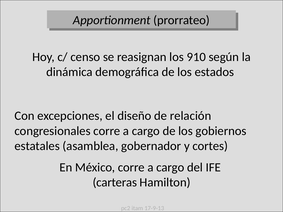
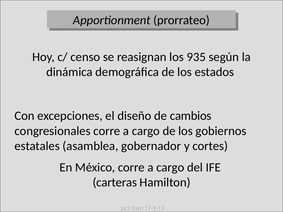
910: 910 -> 935
relación: relación -> cambios
